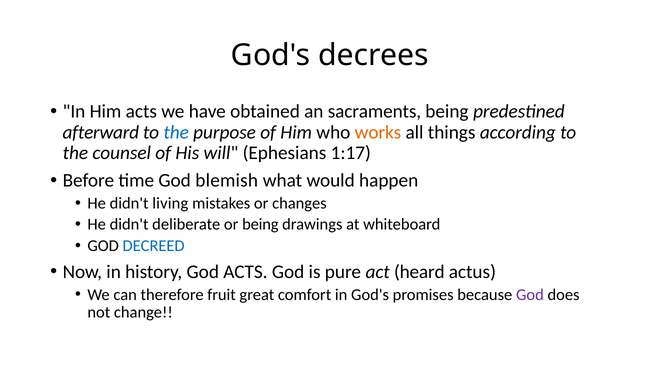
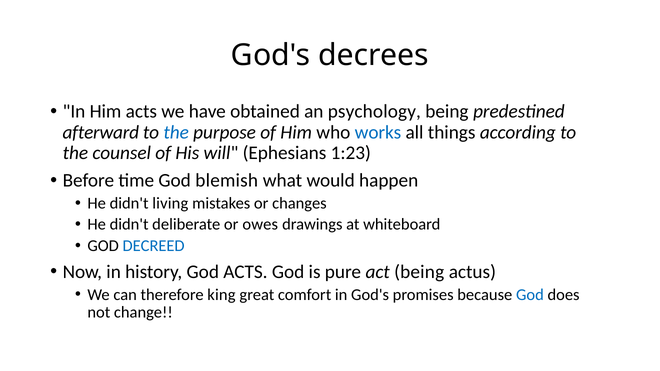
sacraments: sacraments -> psychology
works colour: orange -> blue
1:17: 1:17 -> 1:23
or being: being -> owes
act heard: heard -> being
fruit: fruit -> king
God at (530, 295) colour: purple -> blue
